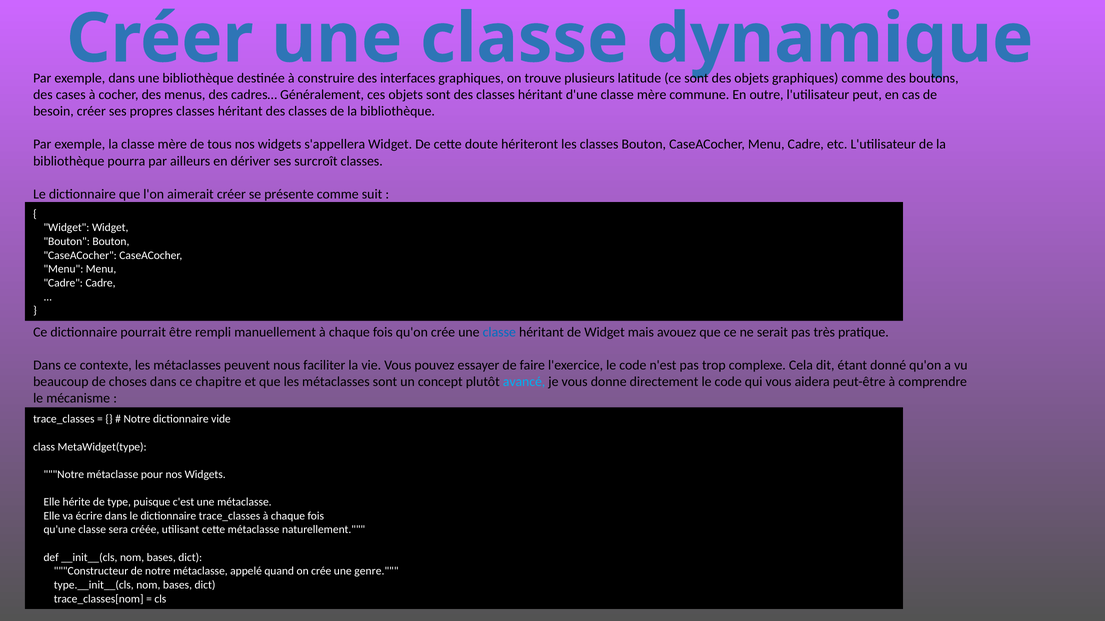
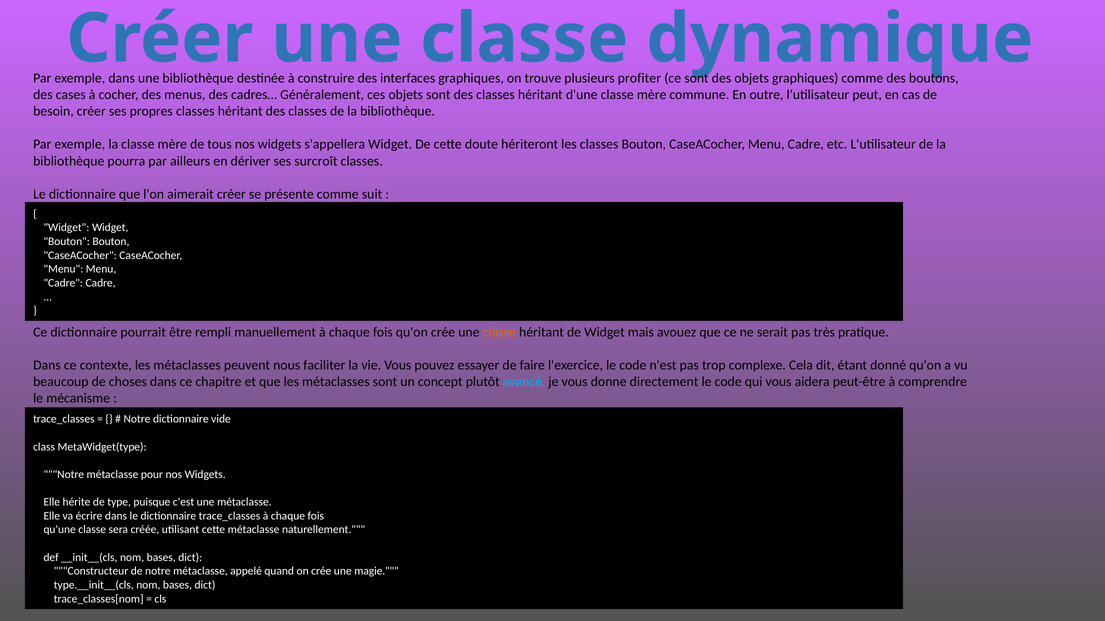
latitude: latitude -> profiter
classe at (499, 332) colour: blue -> orange
genre: genre -> magie
